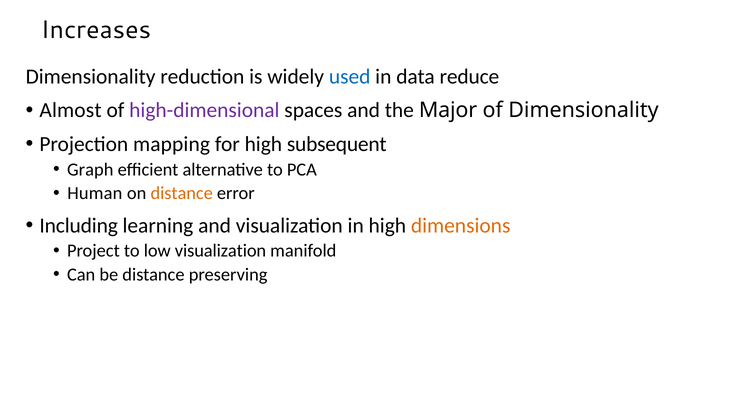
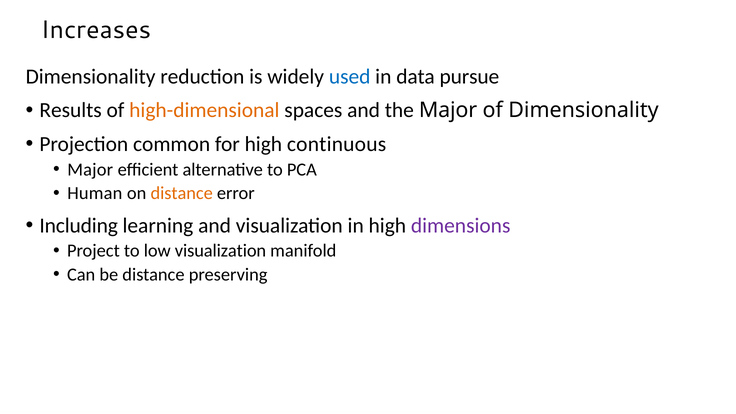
reduce: reduce -> pursue
Almost: Almost -> Results
high-dimensional colour: purple -> orange
mapping: mapping -> common
subsequent: subsequent -> continuous
Graph at (90, 170): Graph -> Major
dimensions colour: orange -> purple
